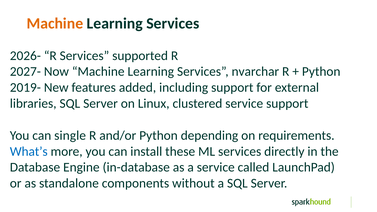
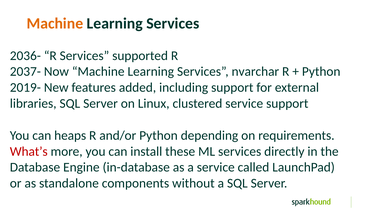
2026-: 2026- -> 2036-
2027-: 2027- -> 2037-
single: single -> heaps
What’s colour: blue -> red
